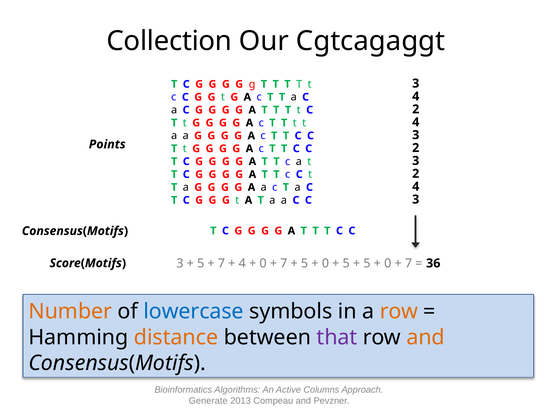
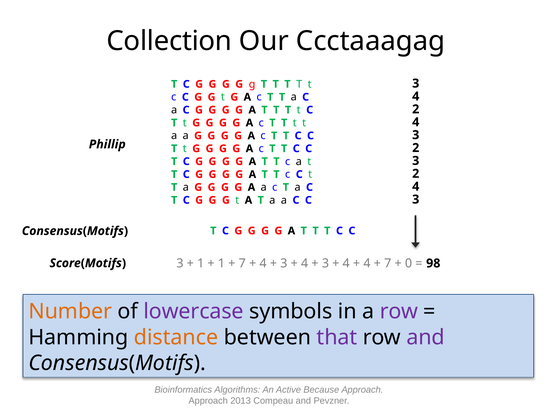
Cgtcagaggt: Cgtcagaggt -> Ccctaaagag
Points: Points -> Phillip
5 at (201, 263): 5 -> 1
7 at (221, 263): 7 -> 1
4 at (242, 263): 4 -> 7
0 at (263, 263): 0 -> 4
7 at (284, 263): 7 -> 3
5 at (305, 263): 5 -> 4
0 at (325, 263): 0 -> 3
5 at (346, 263): 5 -> 4
5 at (367, 263): 5 -> 4
0 at (388, 263): 0 -> 7
7 at (409, 263): 7 -> 0
36: 36 -> 98
lowercase colour: blue -> purple
row at (399, 311) colour: orange -> purple
and at (426, 337) colour: orange -> purple
Columns: Columns -> Because
Generate at (208, 401): Generate -> Approach
